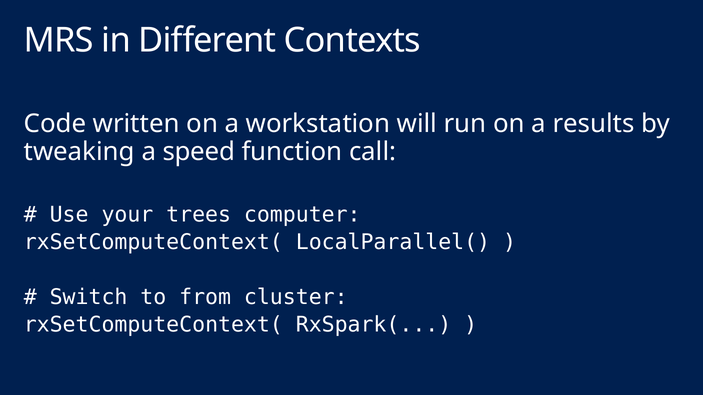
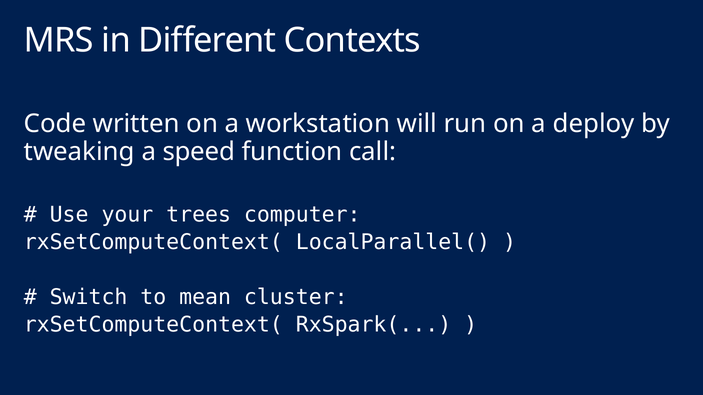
results: results -> deploy
from: from -> mean
